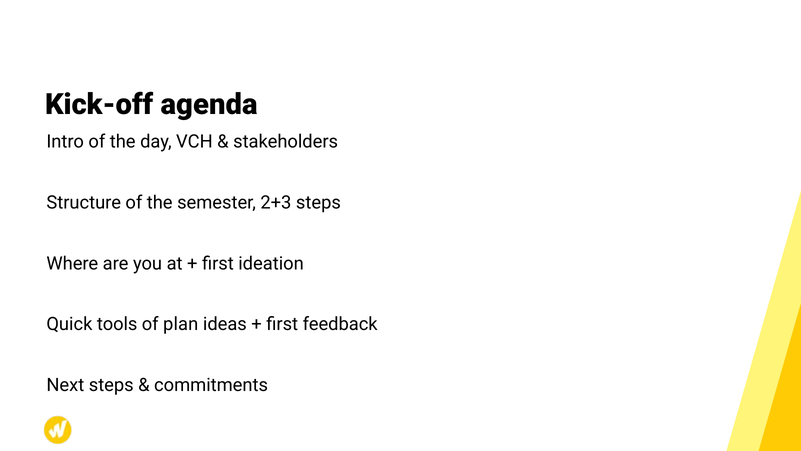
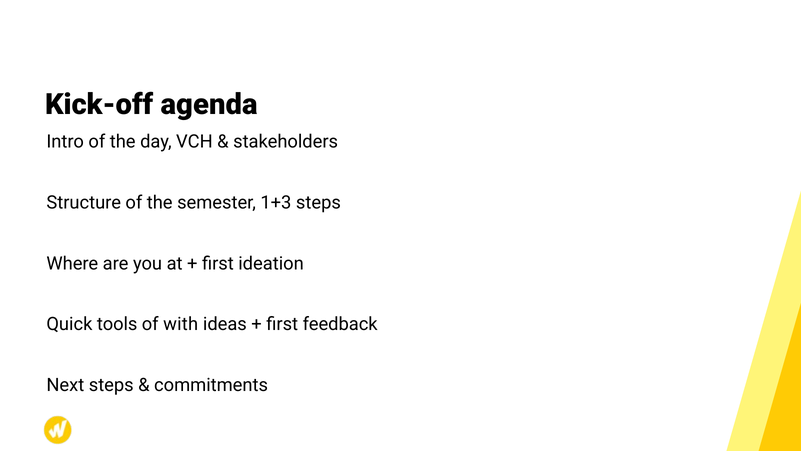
2+3: 2+3 -> 1+3
plan: plan -> with
